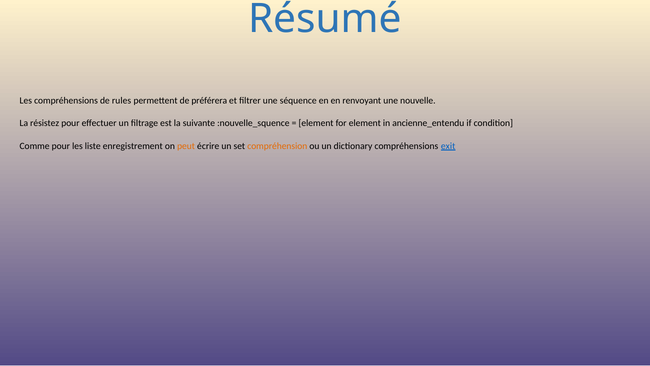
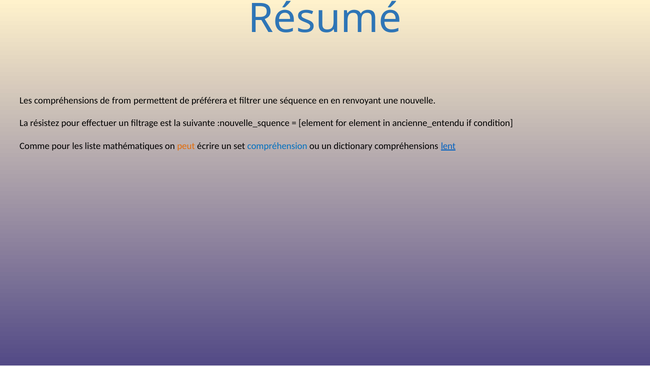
rules: rules -> from
enregistrement: enregistrement -> mathématiques
compréhension colour: orange -> blue
exit: exit -> lent
